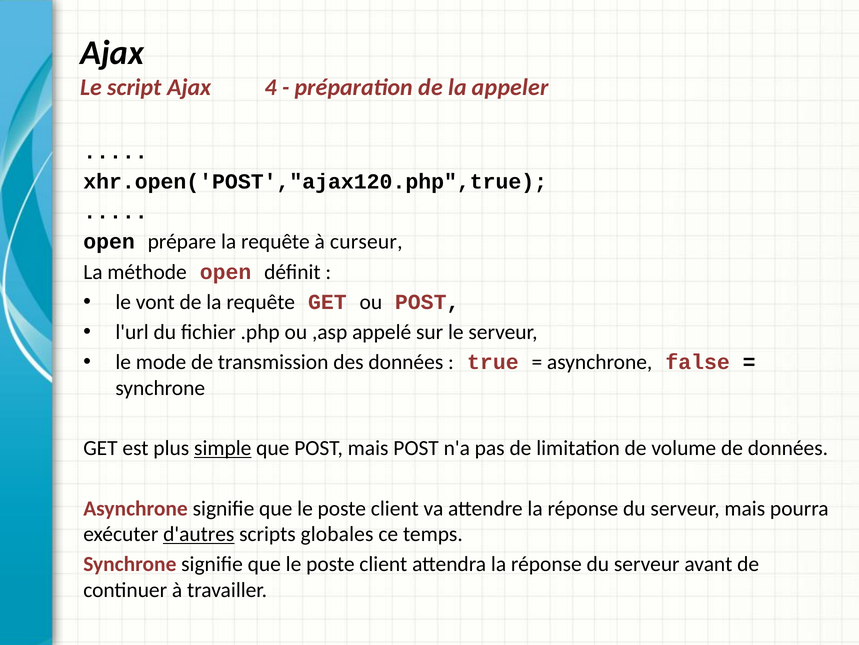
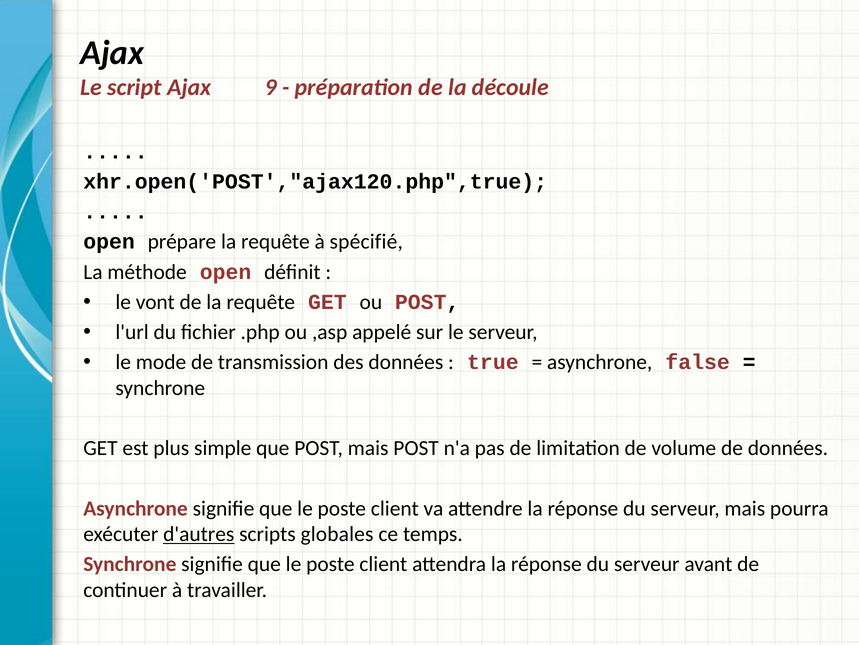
4: 4 -> 9
appeler: appeler -> découle
curseur: curseur -> spécifié
simple underline: present -> none
